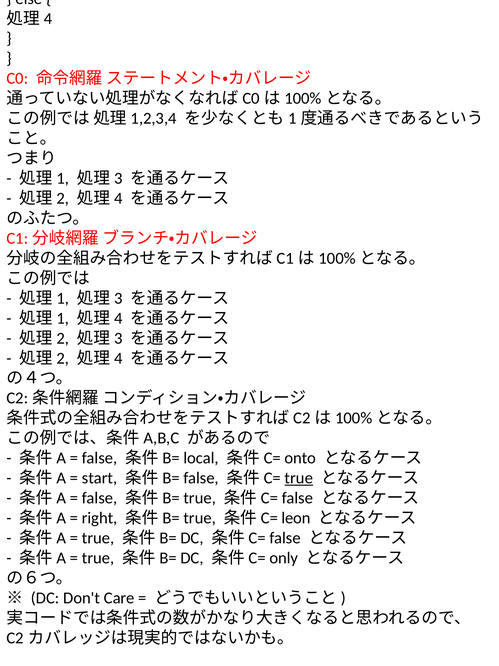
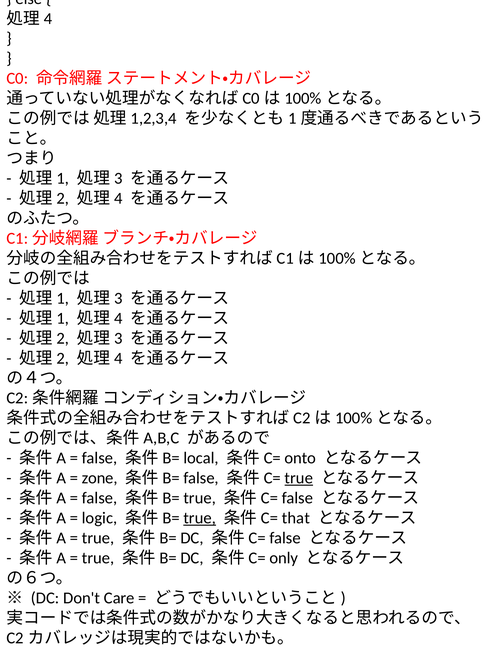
start: start -> zone
right: right -> logic
true at (200, 518) underline: none -> present
leon: leon -> that
